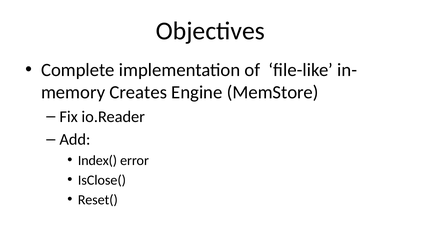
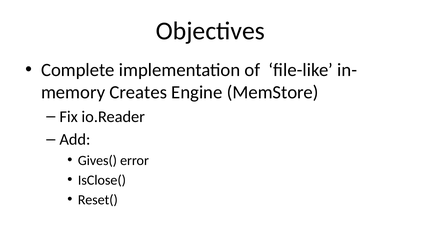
Index(: Index( -> Gives(
